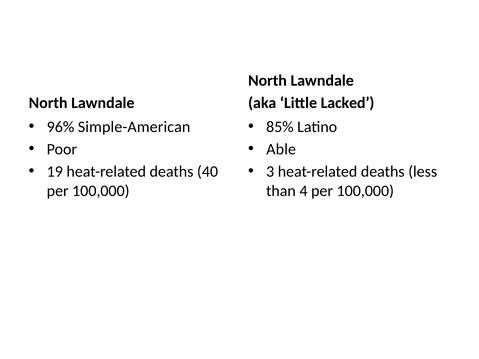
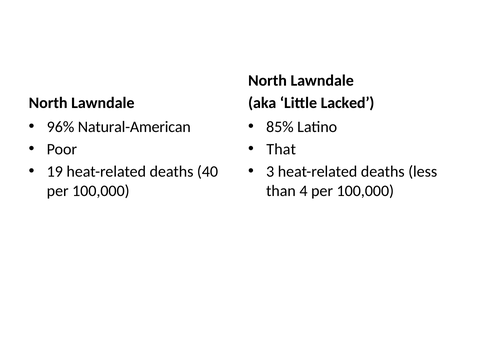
Simple-American: Simple-American -> Natural-American
Able: Able -> That
